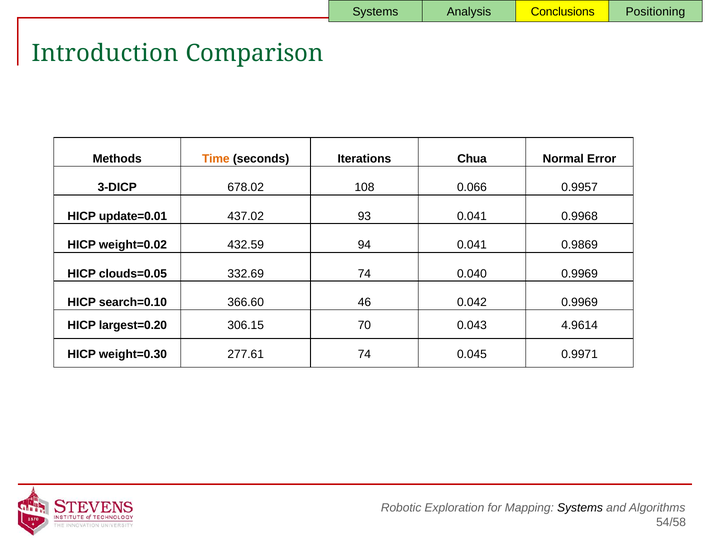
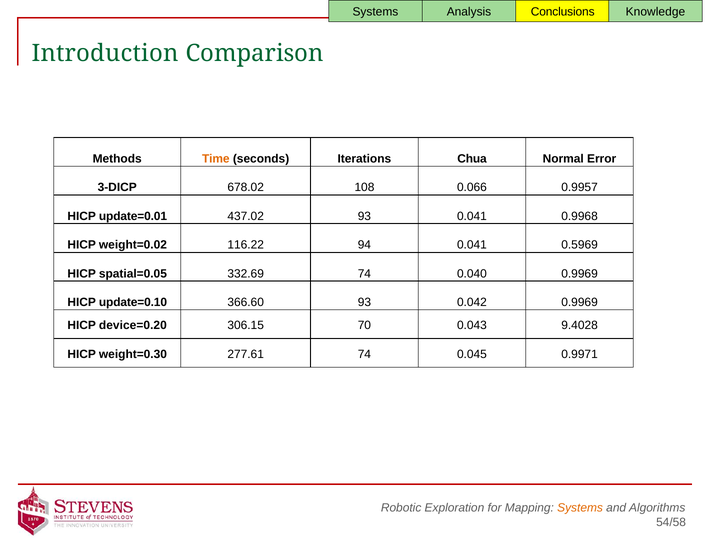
Positioning: Positioning -> Knowledge
432.59: 432.59 -> 116.22
0.9869: 0.9869 -> 0.5969
clouds=0.05: clouds=0.05 -> spatial=0.05
search=0.10: search=0.10 -> update=0.10
366.60 46: 46 -> 93
largest=0.20: largest=0.20 -> device=0.20
4.9614: 4.9614 -> 9.4028
Systems at (580, 508) colour: black -> orange
